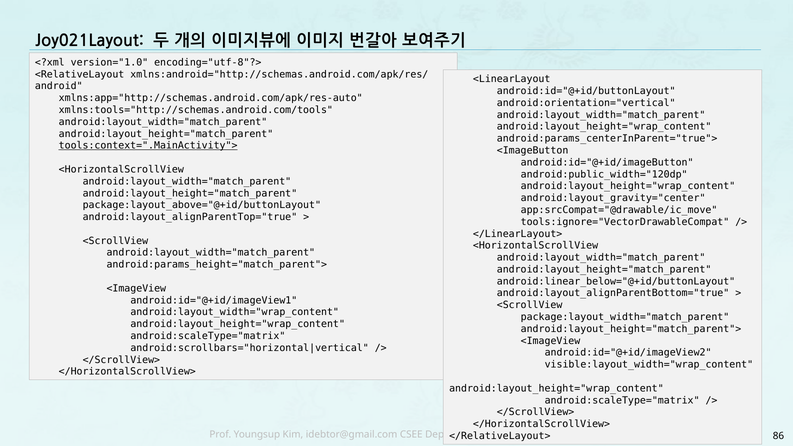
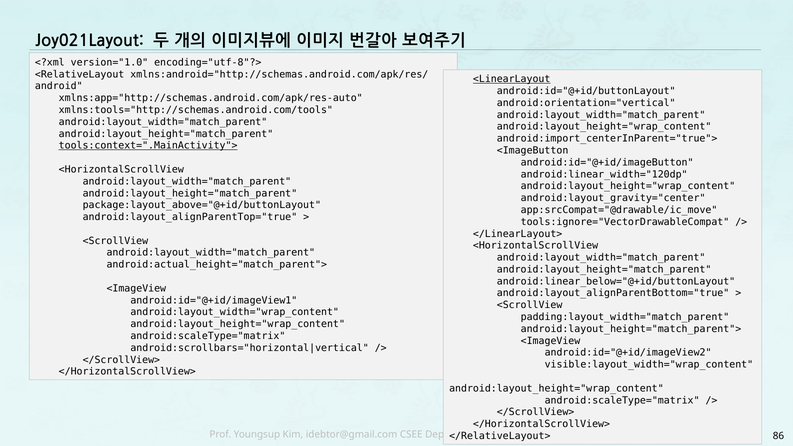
<LinearLayout underline: none -> present
android:params_centerInParent="true">: android:params_centerInParent="true"> -> android:import_centerInParent="true">
android:public_width="120dp: android:public_width="120dp -> android:linear_width="120dp
android:params_height="match_parent">: android:params_height="match_parent"> -> android:actual_height="match_parent">
package:layout_width="match_parent: package:layout_width="match_parent -> padding:layout_width="match_parent
